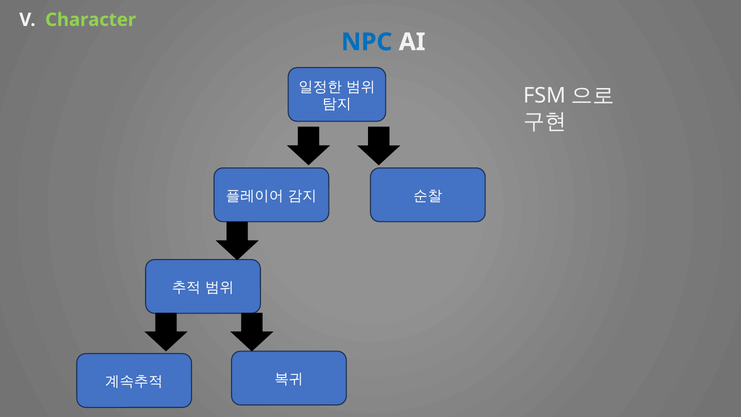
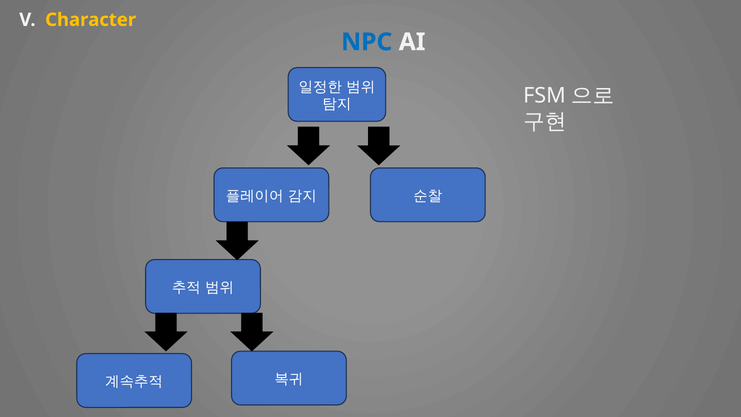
Character colour: light green -> yellow
